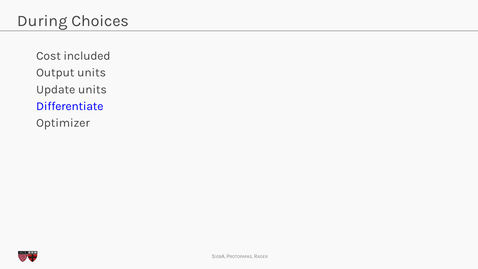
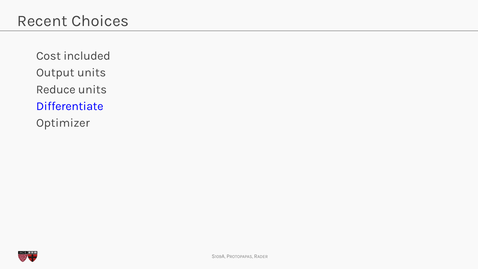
During: During -> Recent
Update: Update -> Reduce
